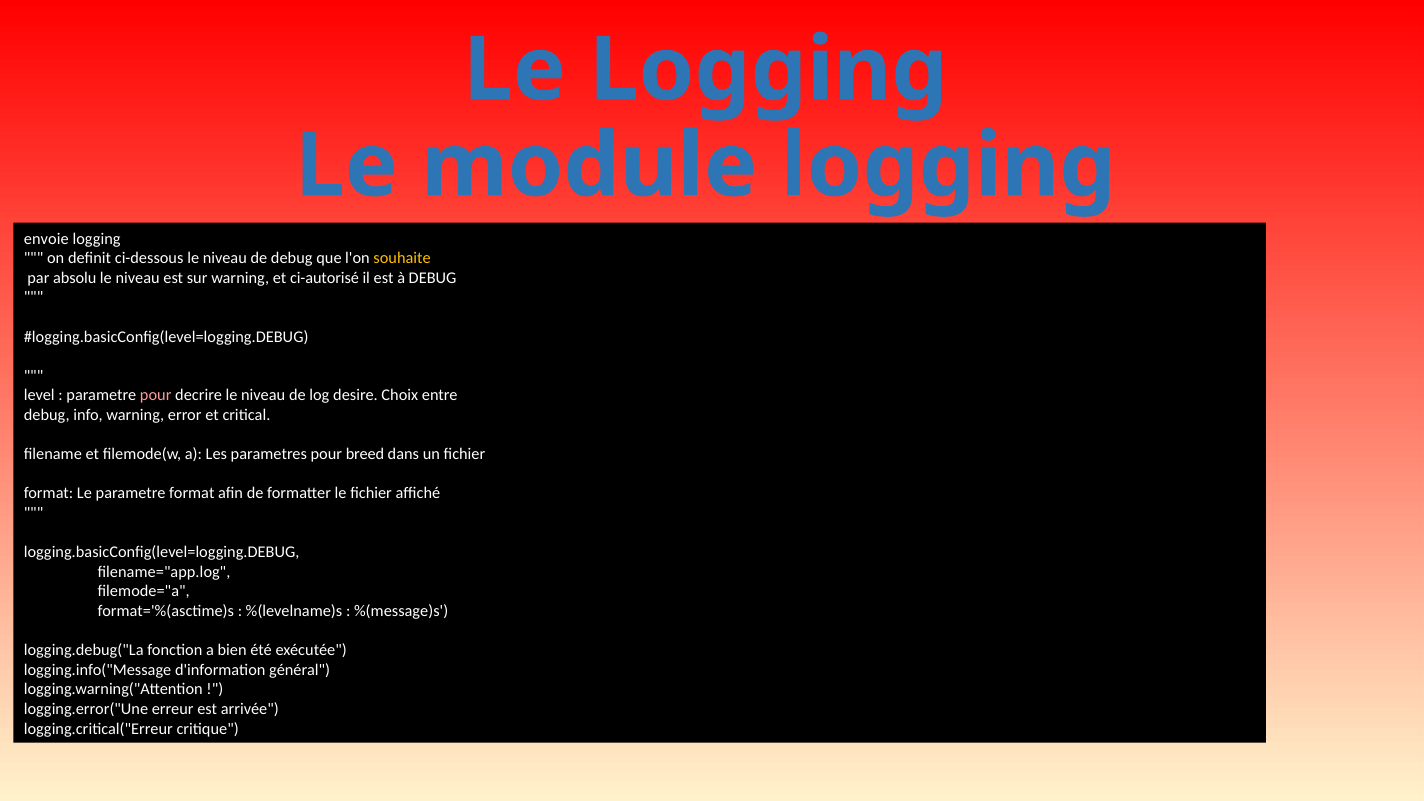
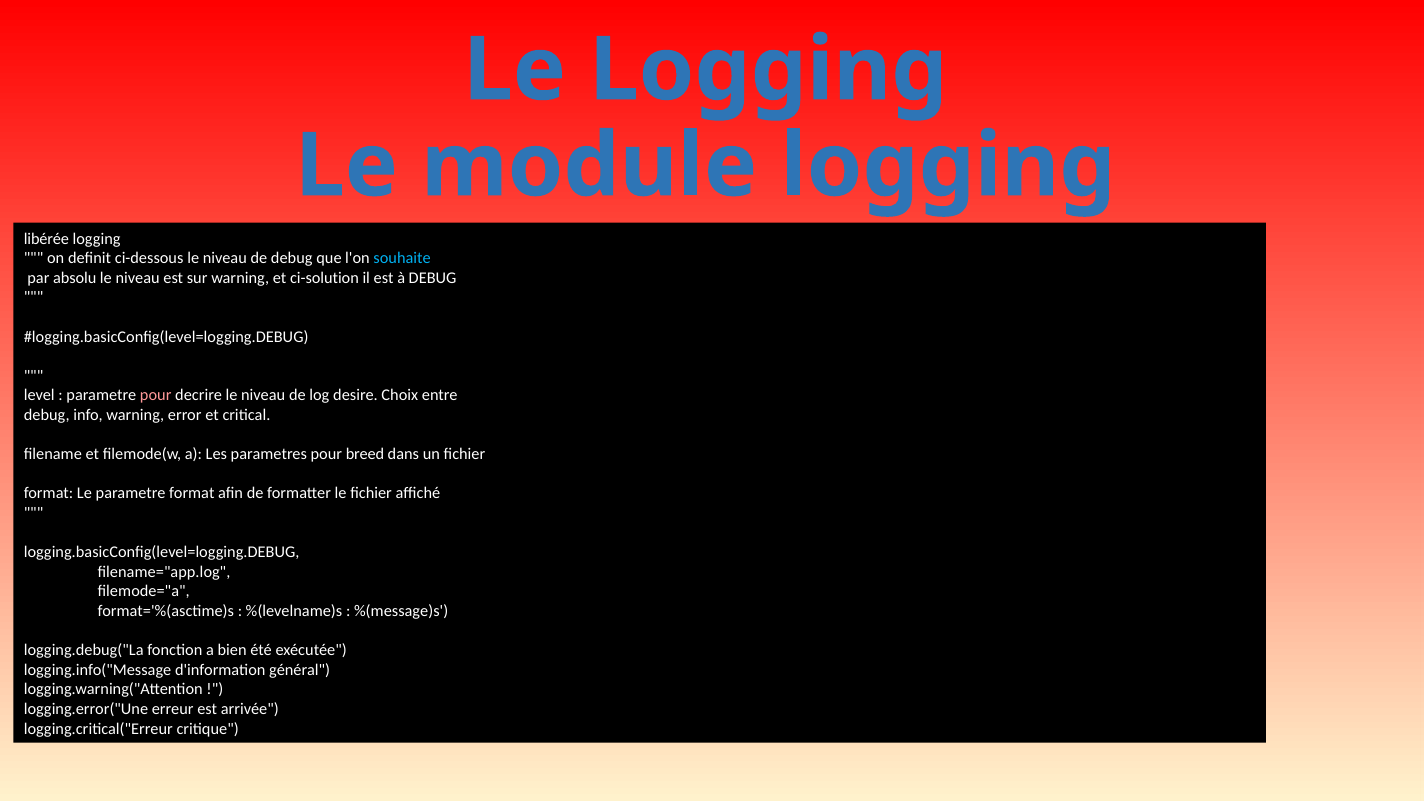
envoie: envoie -> libérée
souhaite colour: yellow -> light blue
ci-autorisé: ci-autorisé -> ci-solution
